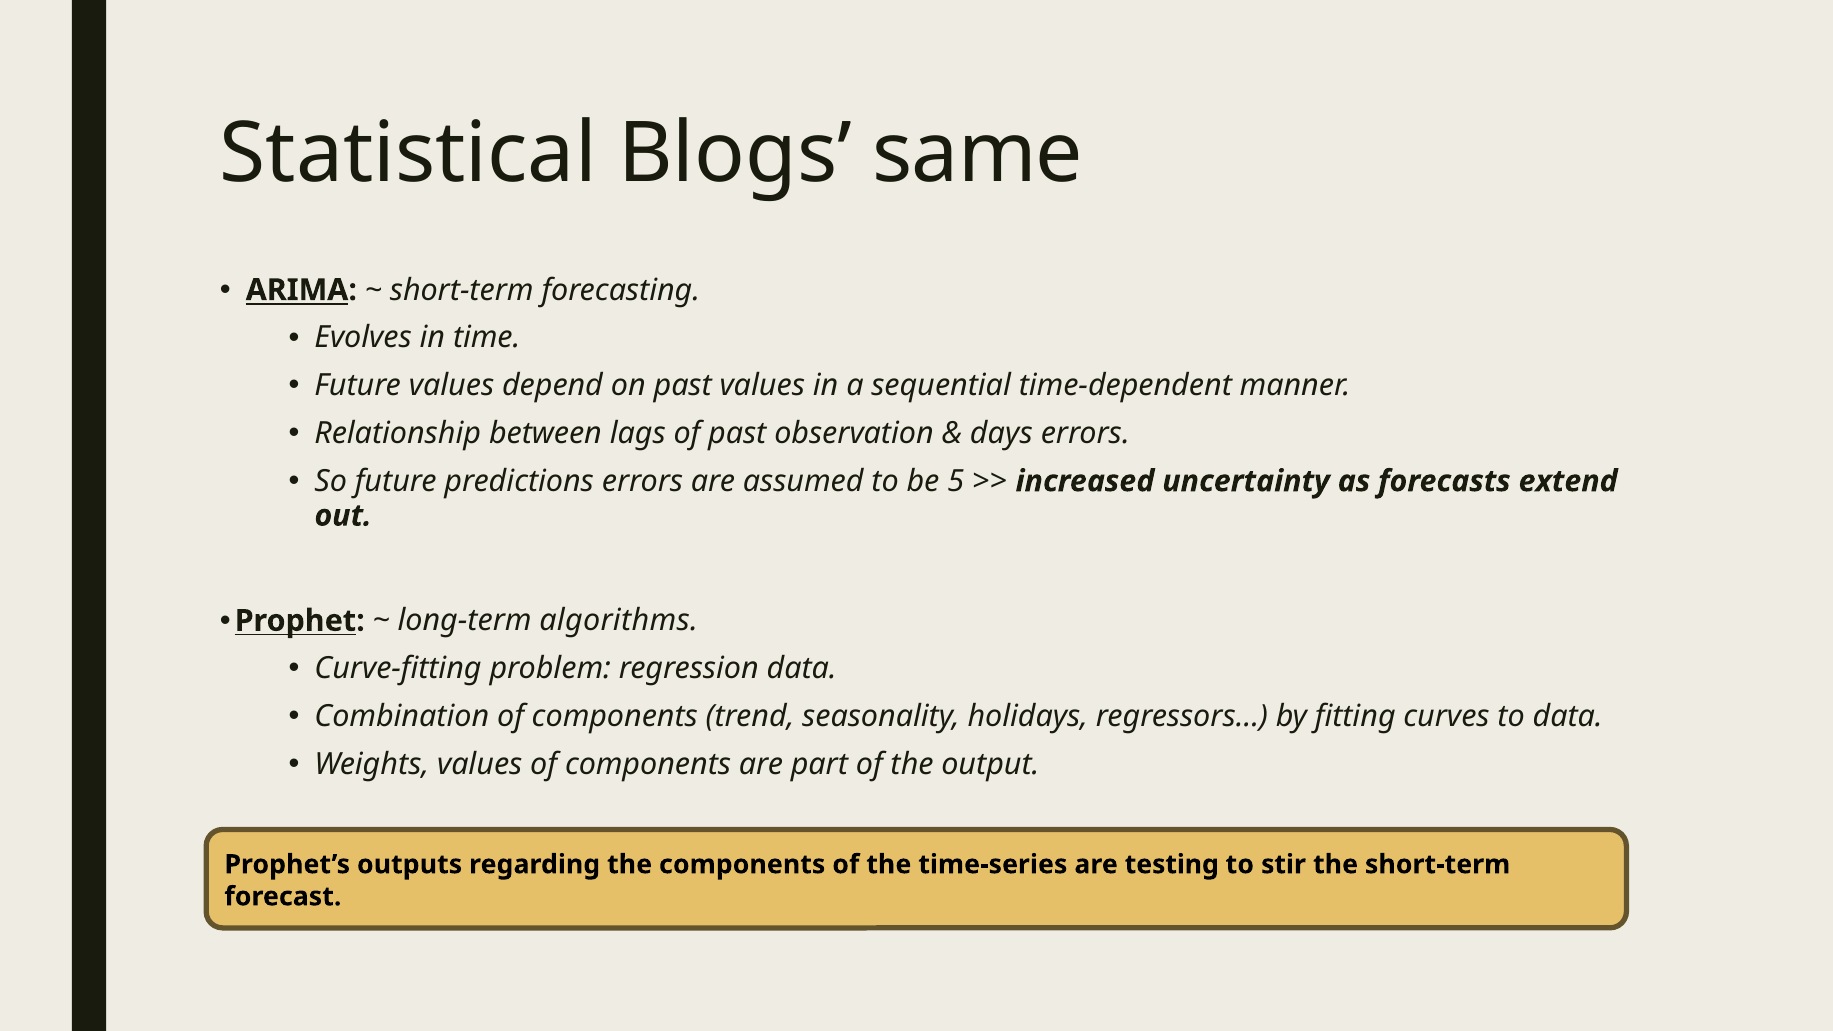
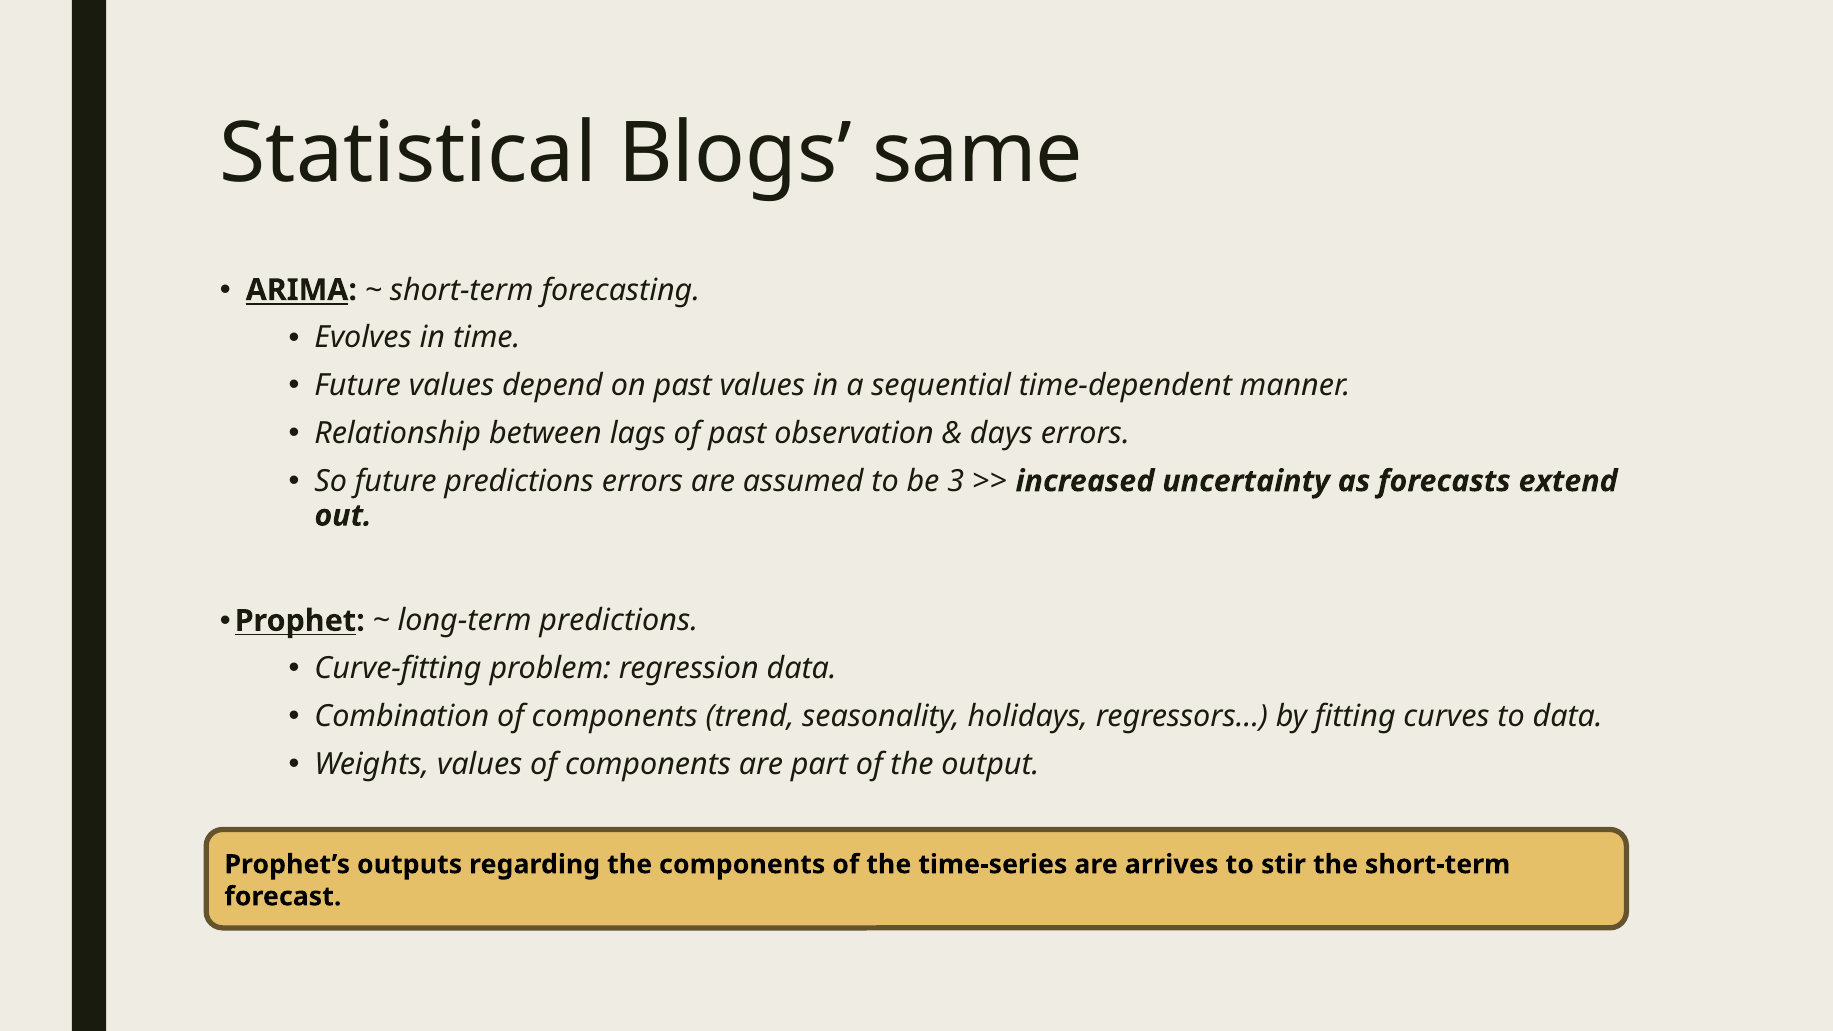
5: 5 -> 3
long-term algorithms: algorithms -> predictions
testing: testing -> arrives
